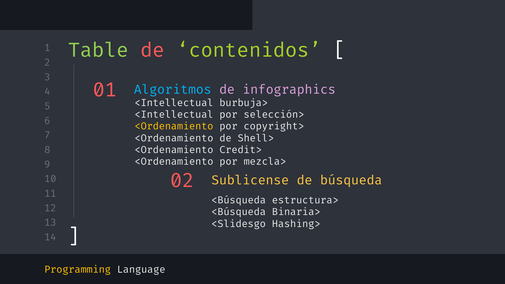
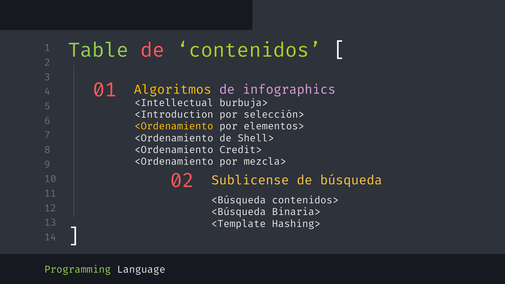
Algoritmos colour: light blue -> yellow
<Intellectual at (174, 115): <Intellectual -> <Introduction
copyright>: copyright> -> elementos>
estructura>: estructura> -> contenidos>
<Slidesgo: <Slidesgo -> <Template
Programming colour: yellow -> light green
